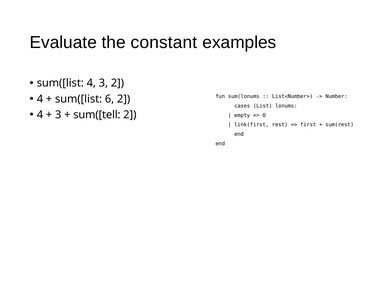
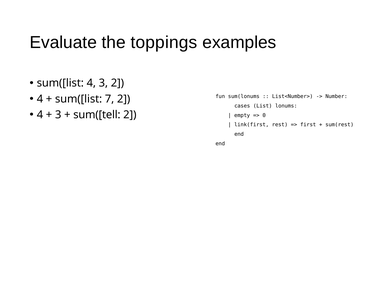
constant: constant -> toppings
6: 6 -> 7
